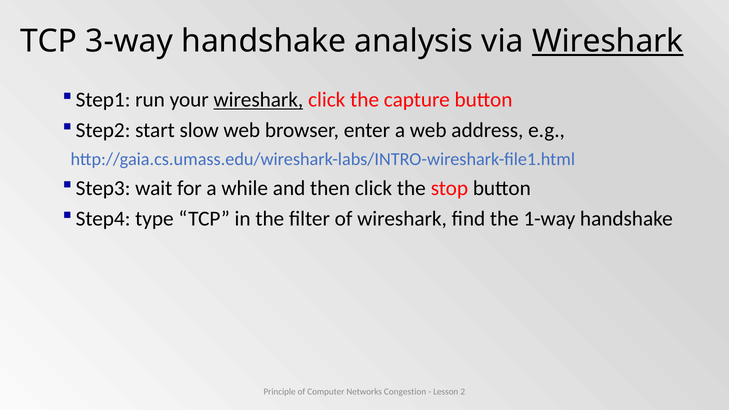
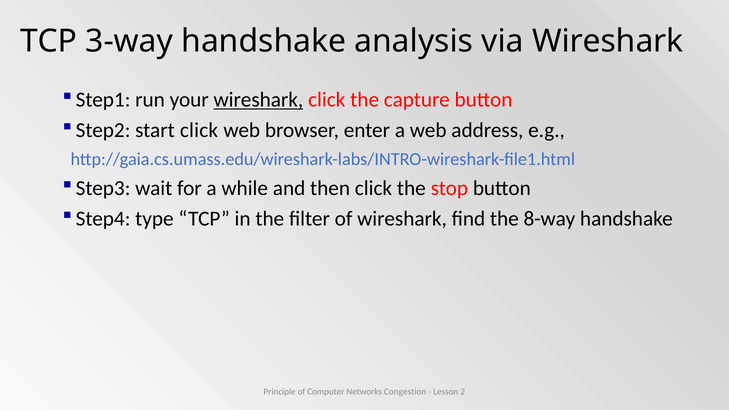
Wireshark at (608, 41) underline: present -> none
start slow: slow -> click
1-way: 1-way -> 8-way
